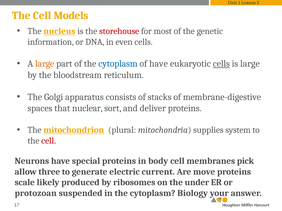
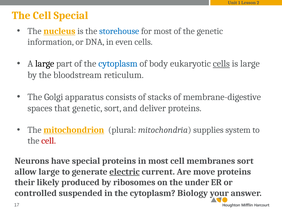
Cell Models: Models -> Special
storehouse colour: red -> blue
large at (45, 64) colour: orange -> black
of have: have -> body
that nuclear: nuclear -> genetic
in body: body -> most
membranes pick: pick -> sort
allow three: three -> large
electric underline: none -> present
scale: scale -> their
protozoan: protozoan -> controlled
